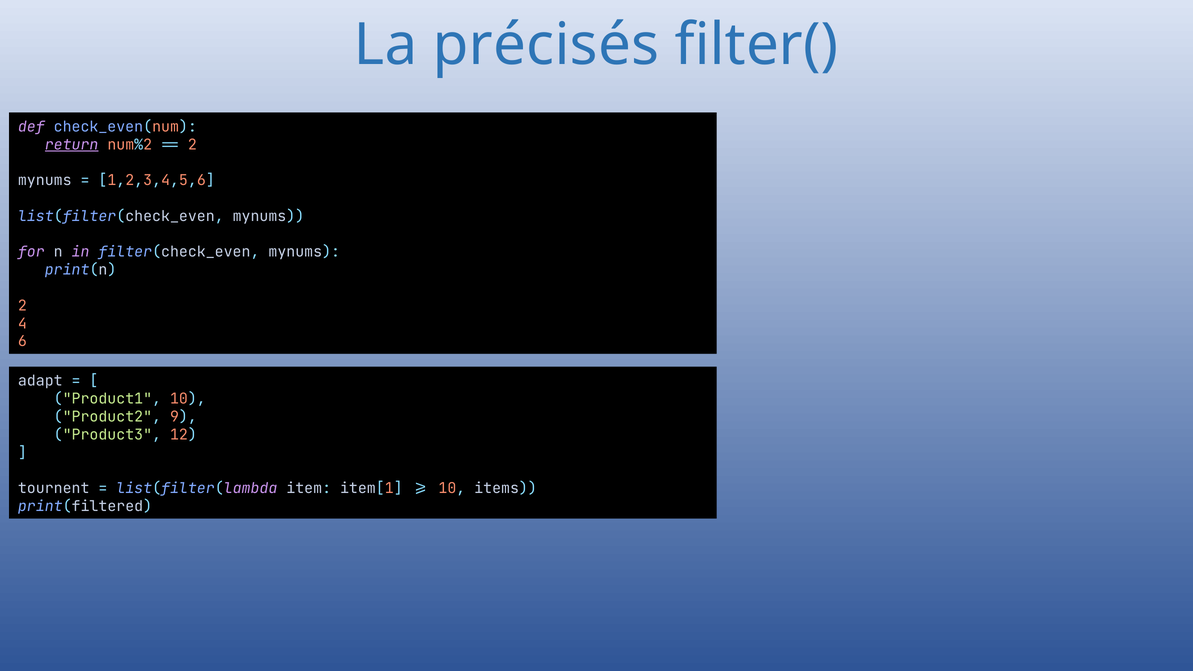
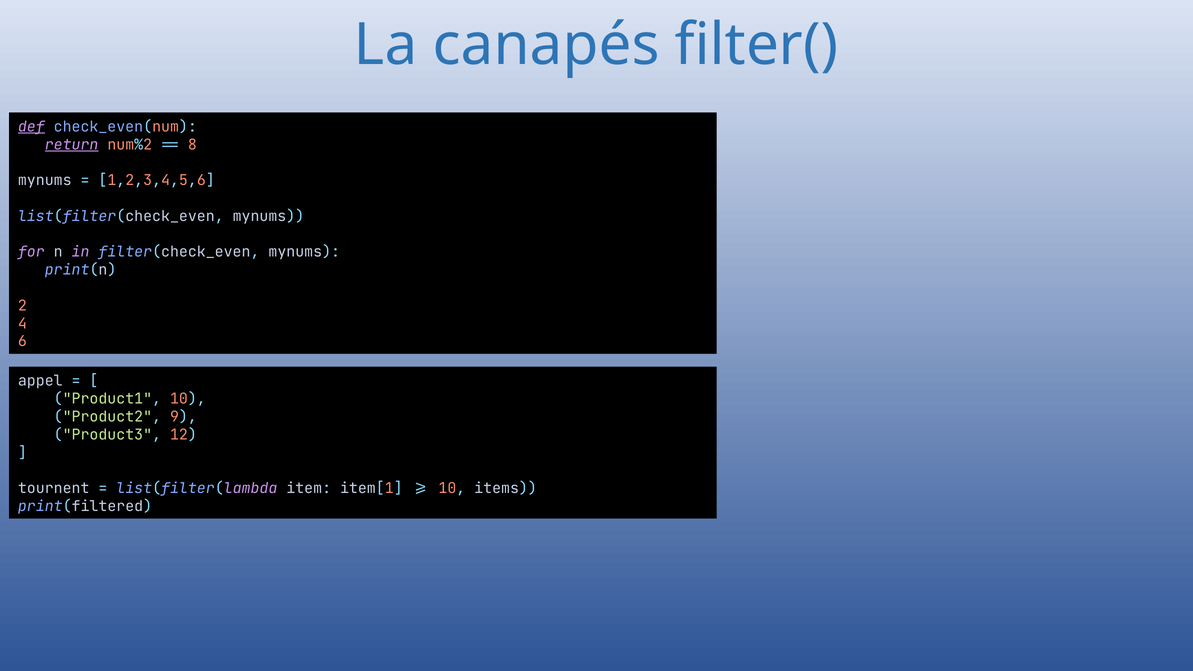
précisés: précisés -> canapés
def underline: none -> present
2 at (192, 145): 2 -> 8
adapt: adapt -> appel
